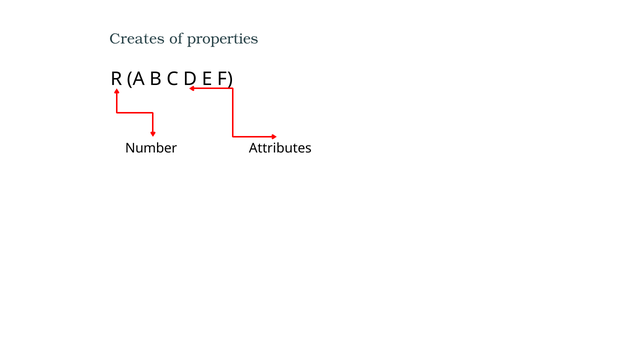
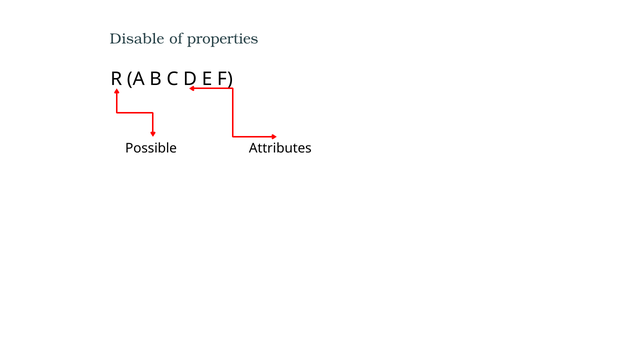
Creates: Creates -> Disable
Number: Number -> Possible
